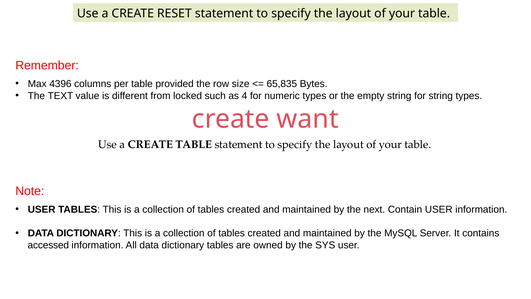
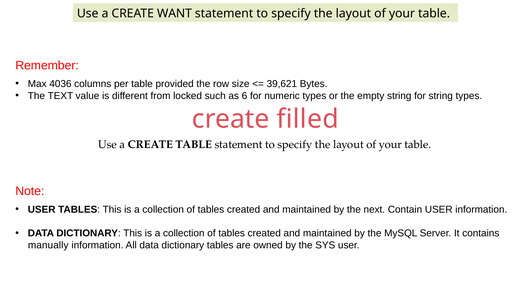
RESET: RESET -> WANT
4396: 4396 -> 4036
65,835: 65,835 -> 39,621
4: 4 -> 6
want: want -> filled
accessed: accessed -> manually
